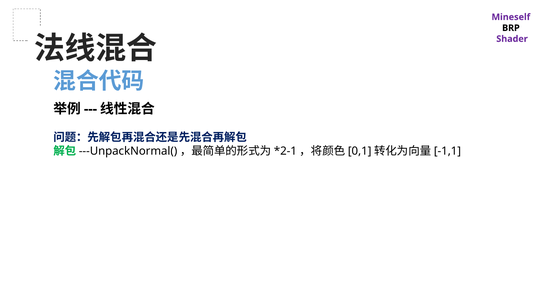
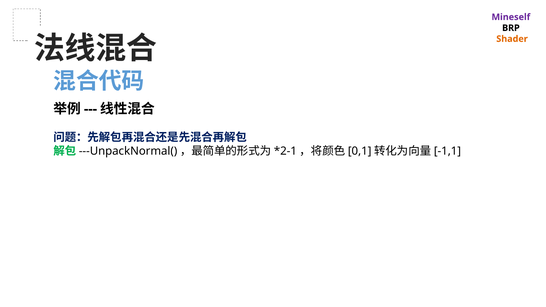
Shader colour: purple -> orange
